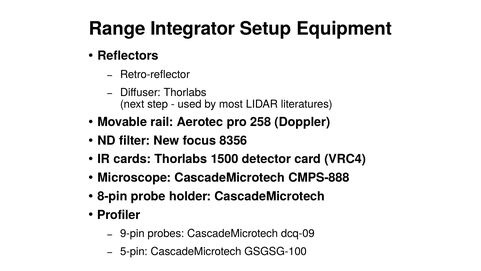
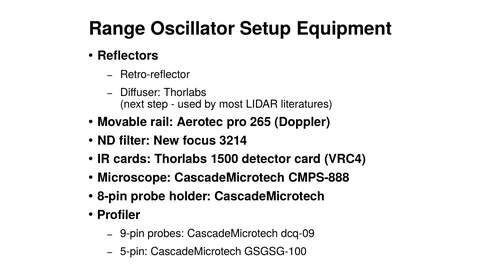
Integrator: Integrator -> Oscillator
258: 258 -> 265
8356: 8356 -> 3214
